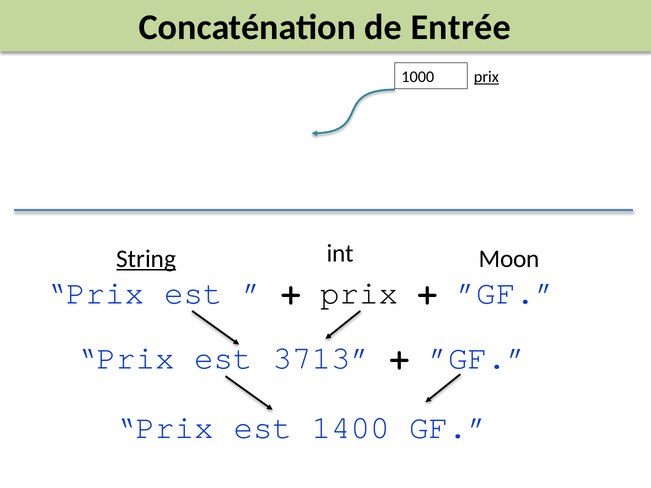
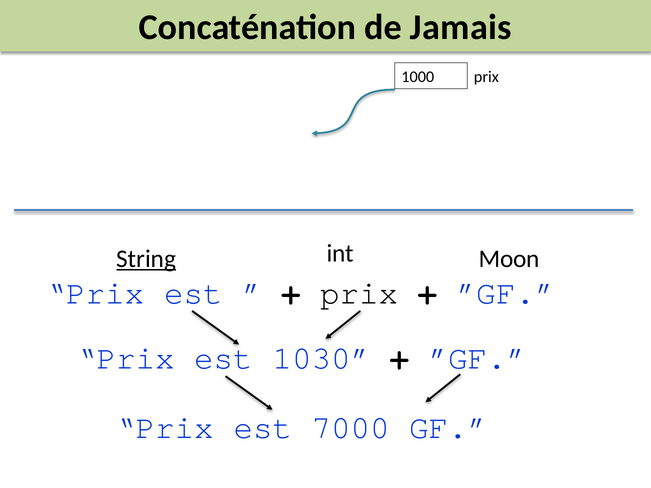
Entrée: Entrée -> Jamais
prix at (486, 77) underline: present -> none
3713: 3713 -> 1030
1400: 1400 -> 7000
